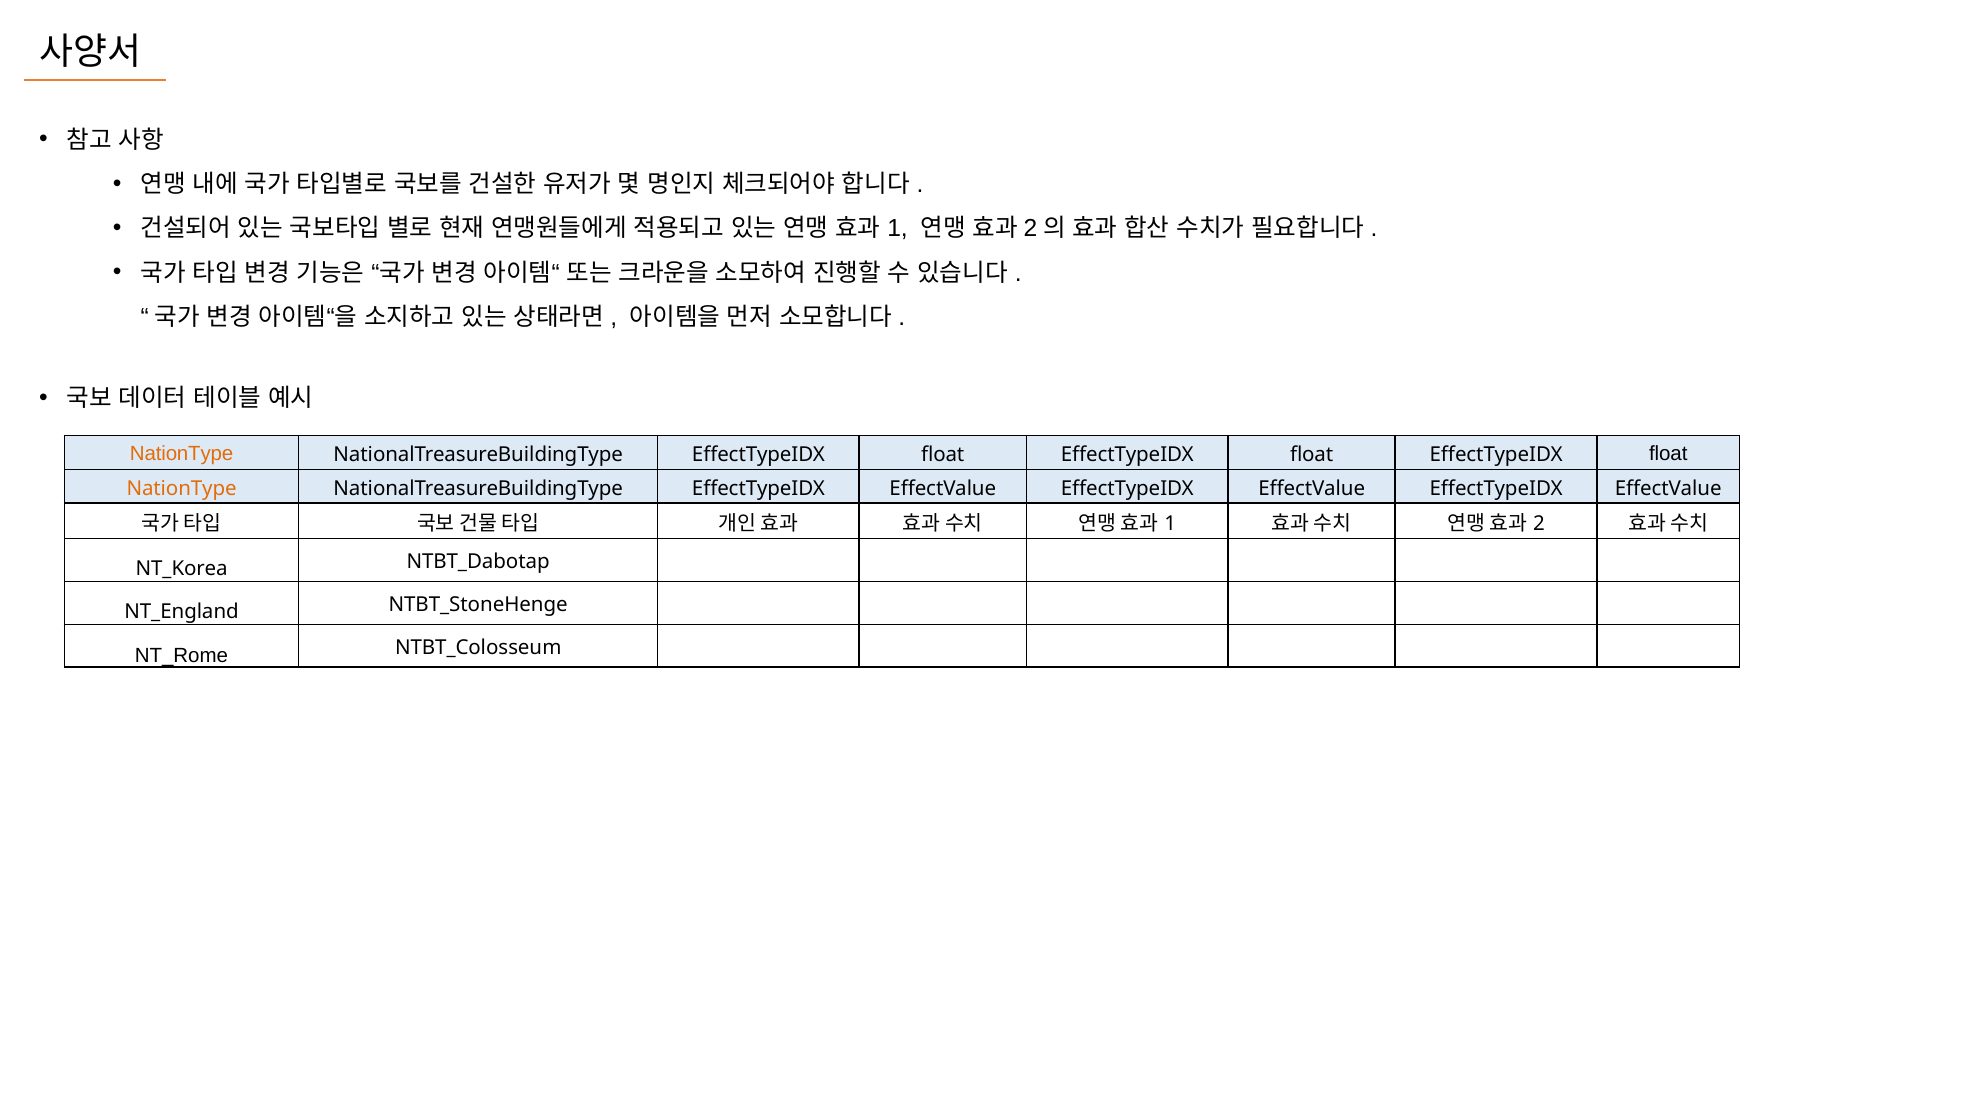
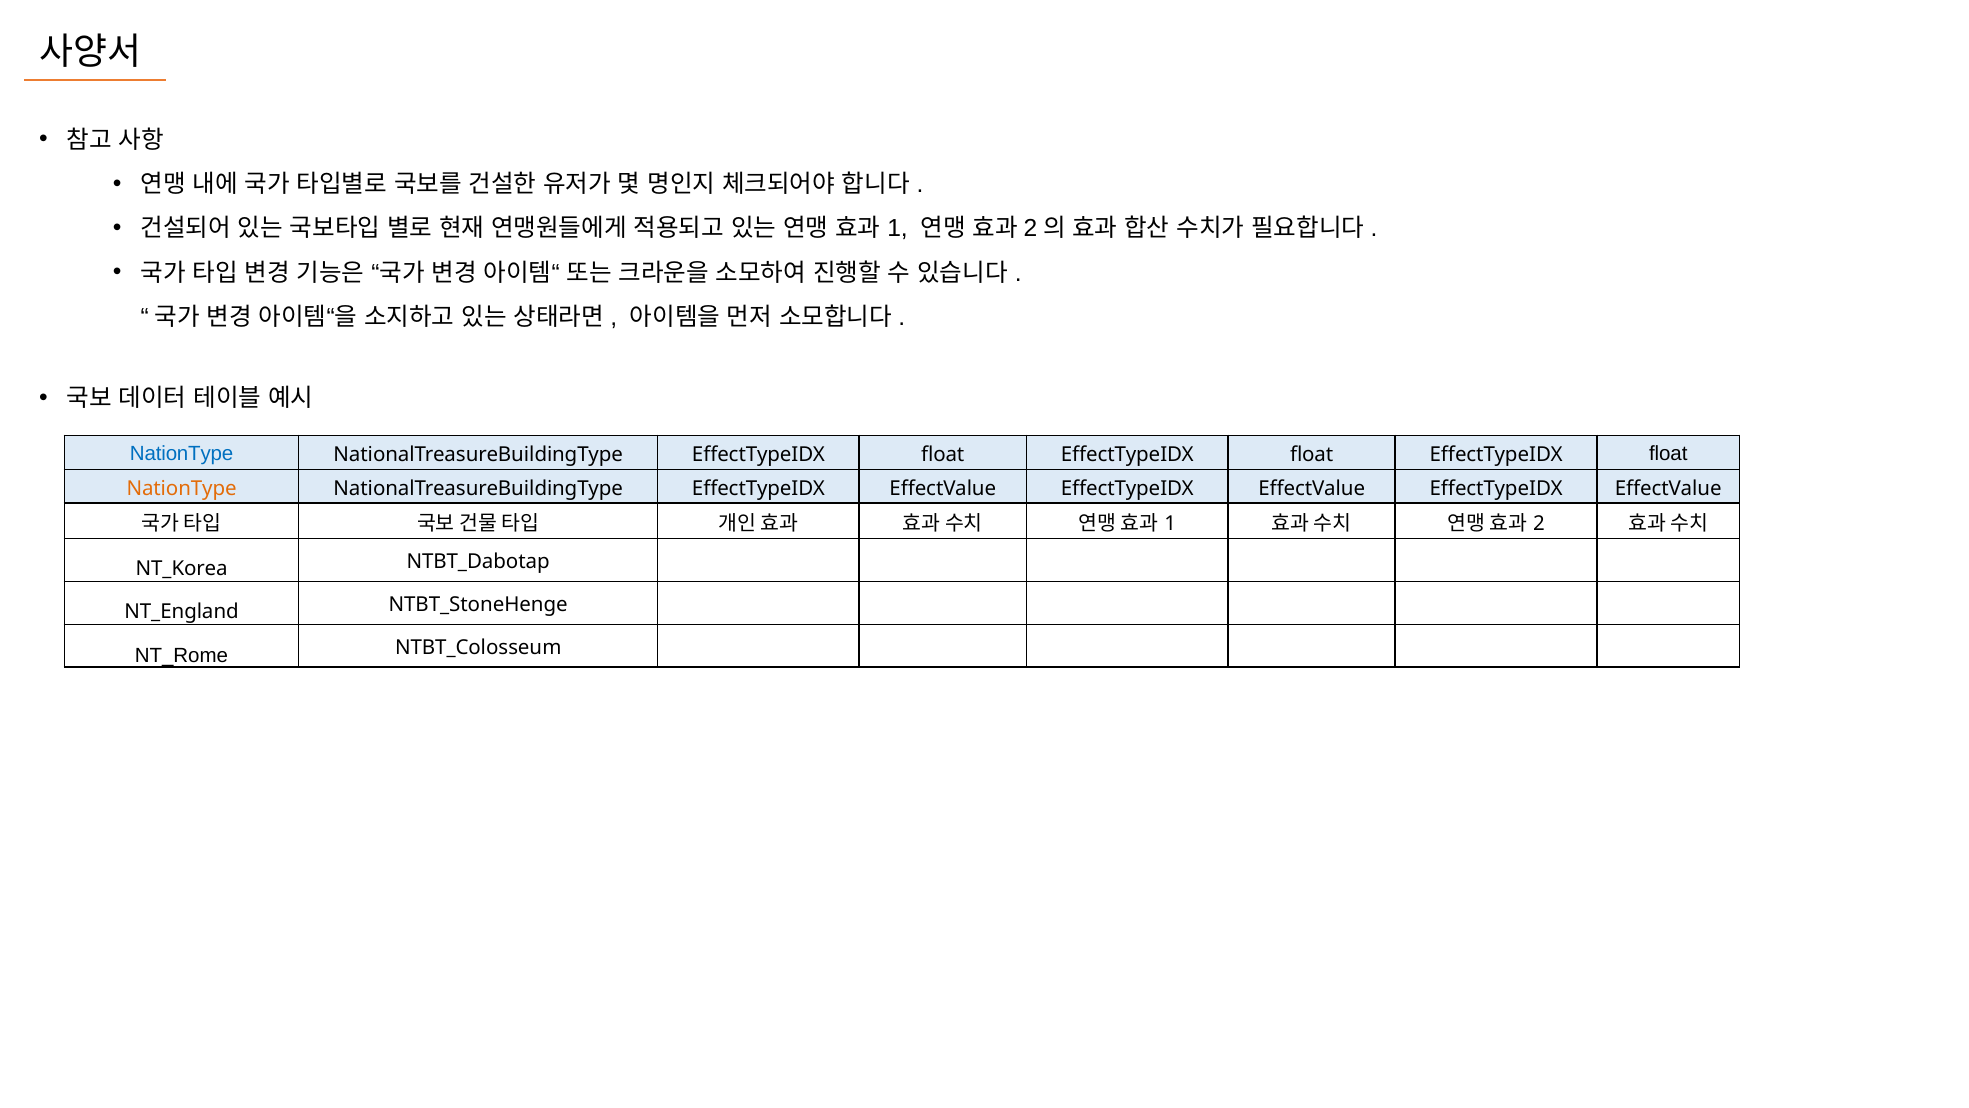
NationType at (182, 453) colour: orange -> blue
